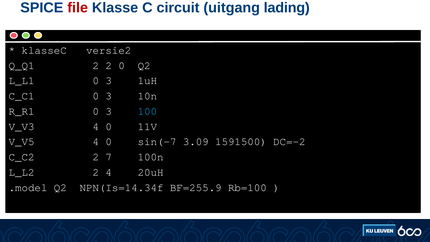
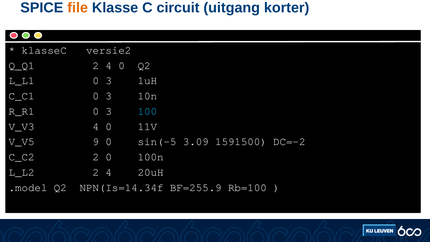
file colour: red -> orange
lading: lading -> korter
Q_Q1 2 2: 2 -> 4
V_V5 4: 4 -> 9
sin(-7: sin(-7 -> sin(-5
2 7: 7 -> 0
